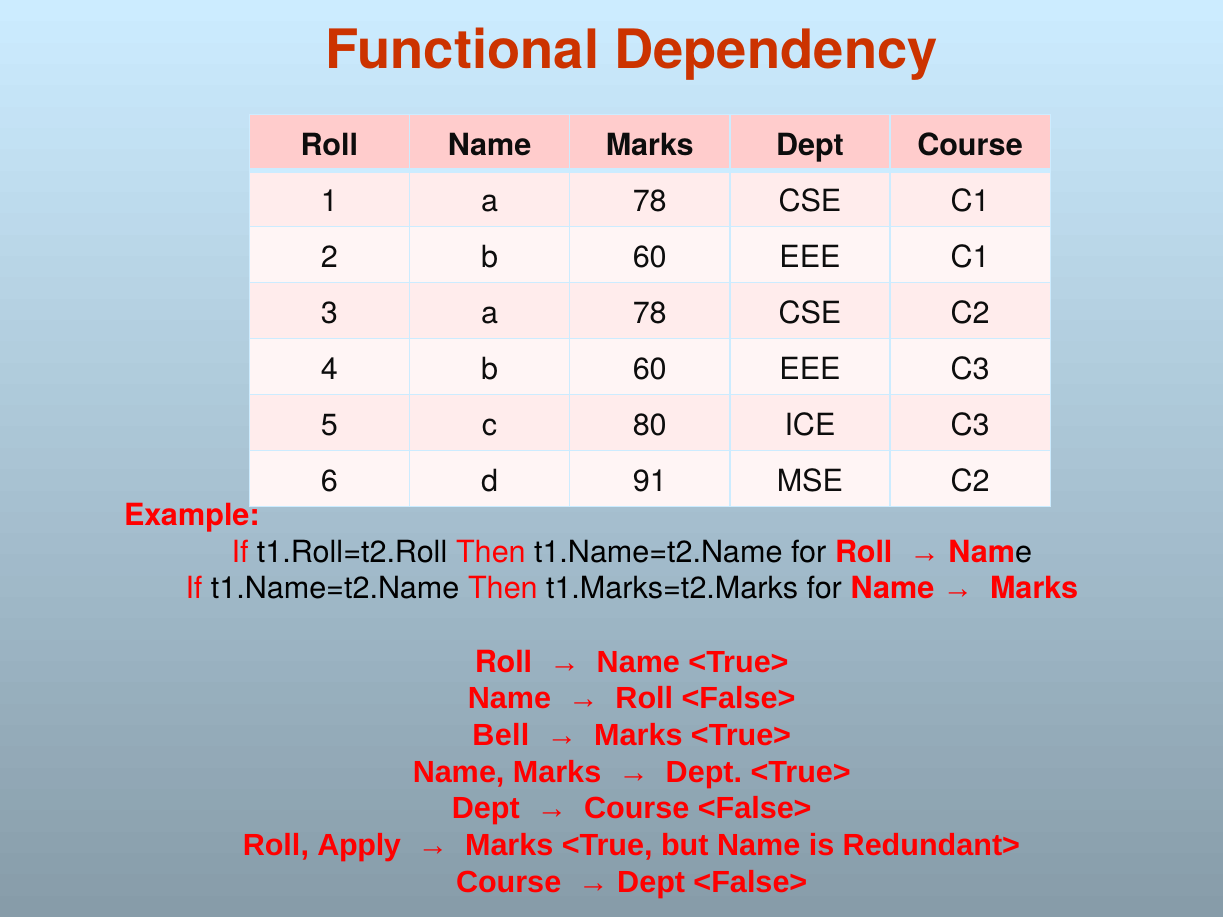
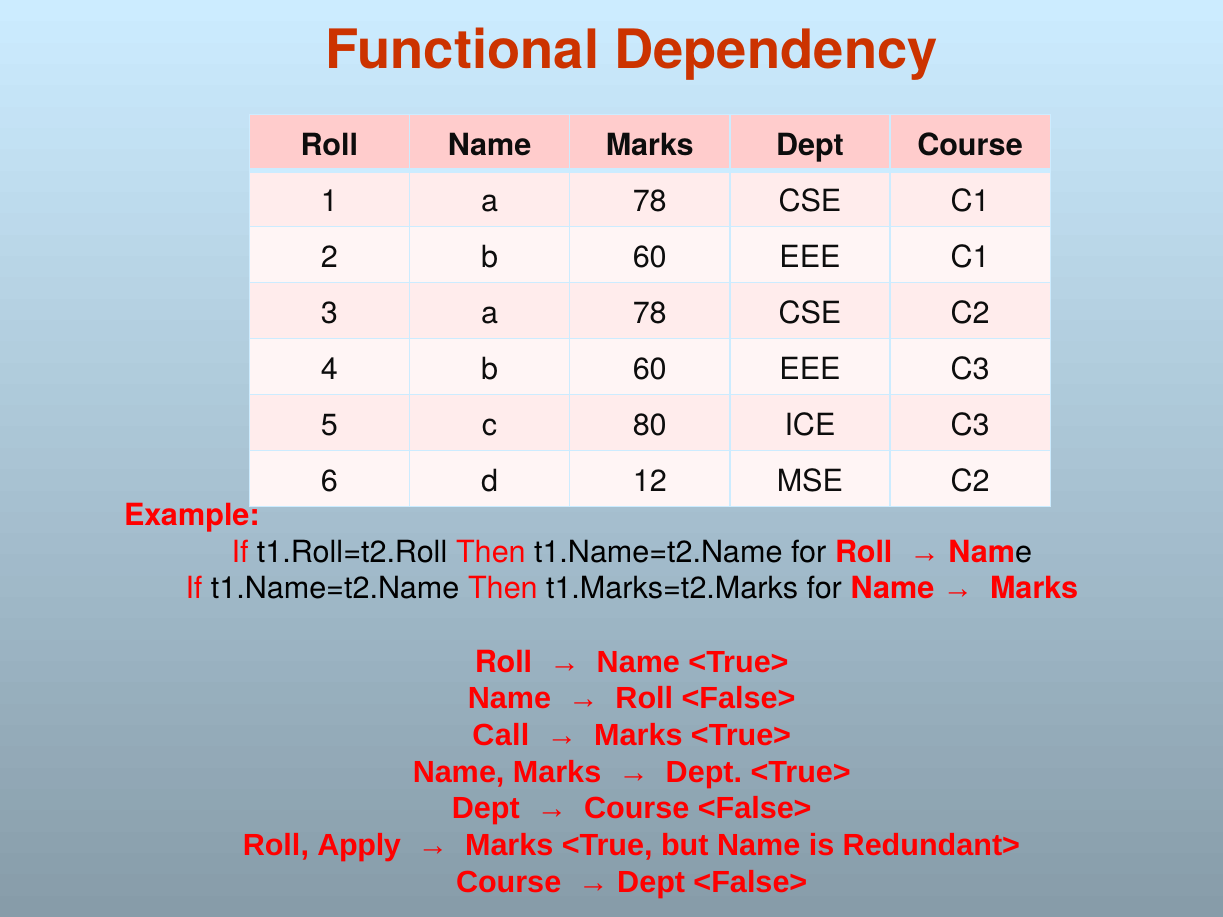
91: 91 -> 12
Bell: Bell -> Call
